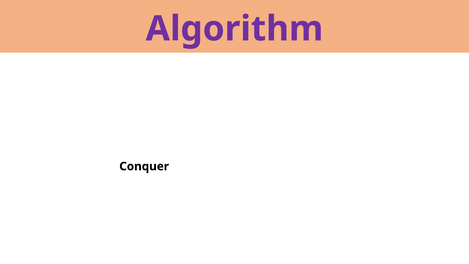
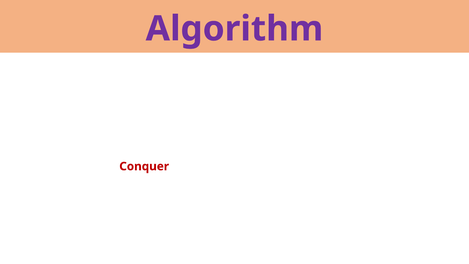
Conquer colour: black -> red
